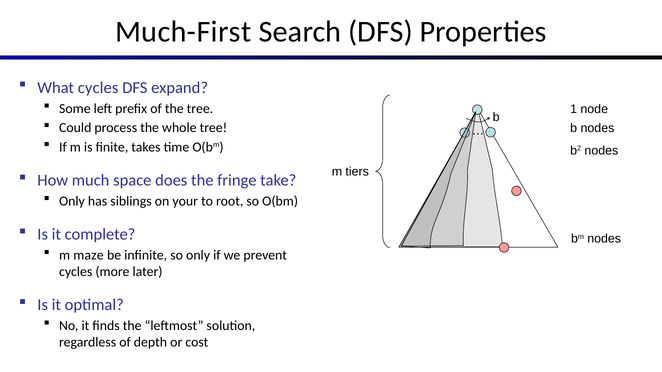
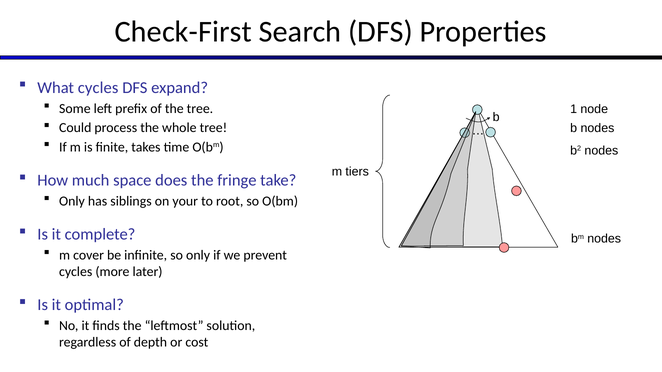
Much-First: Much-First -> Check-First
maze: maze -> cover
